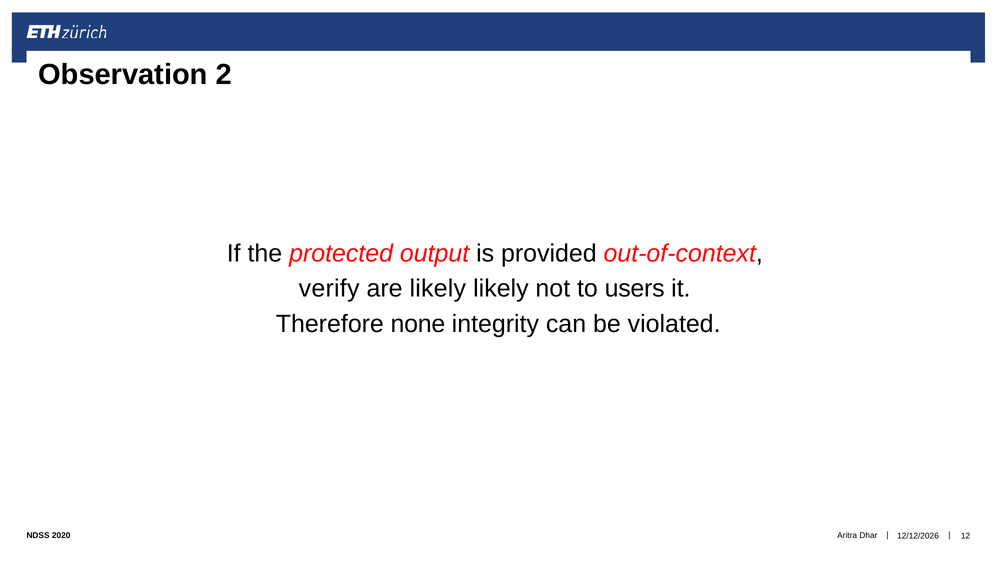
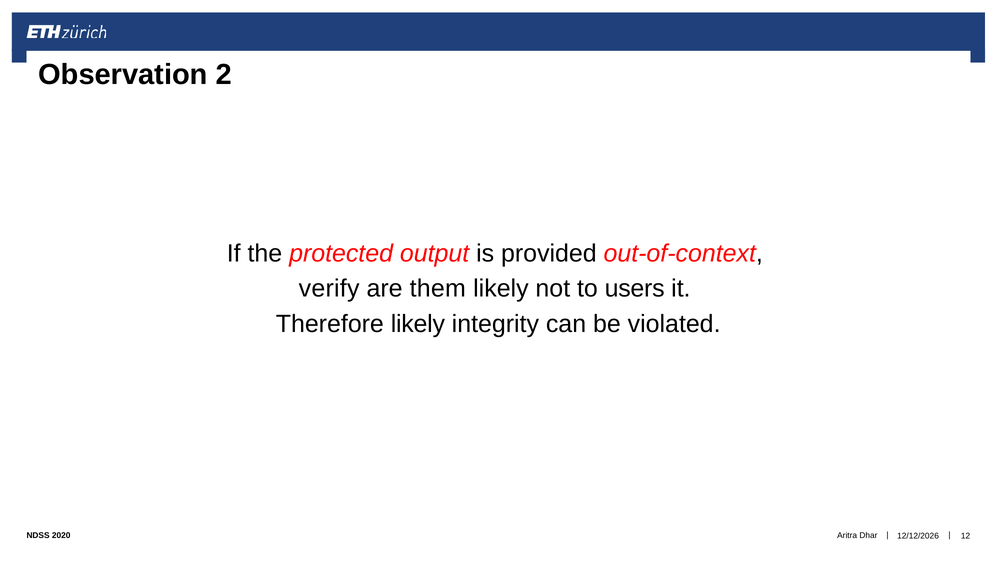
are likely: likely -> them
Therefore none: none -> likely
